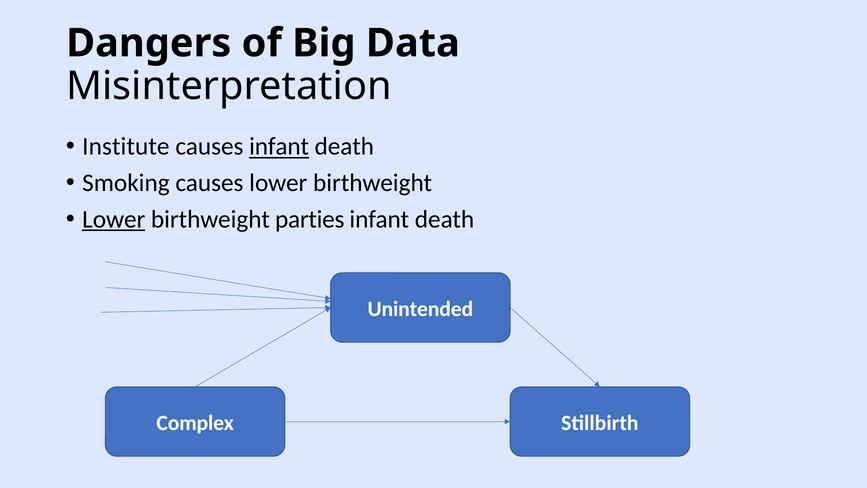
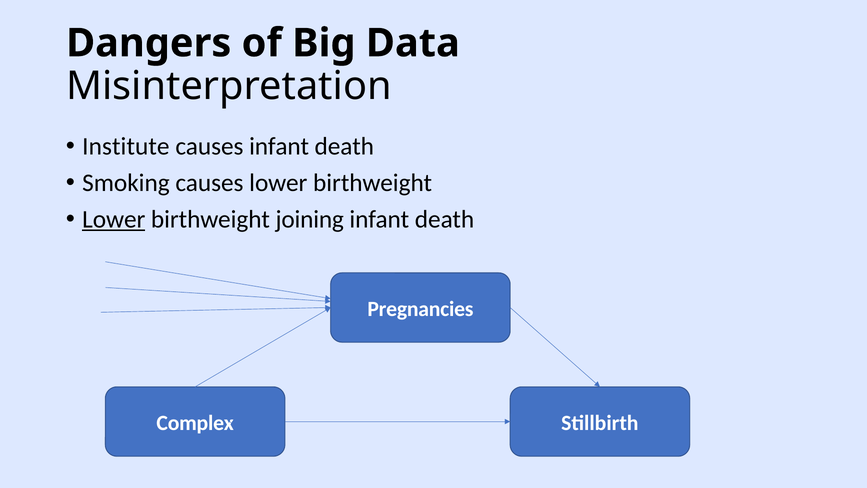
infant at (279, 147) underline: present -> none
parties: parties -> joining
Unintended: Unintended -> Pregnancies
